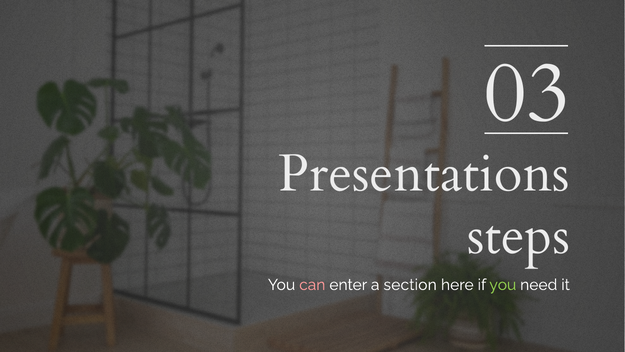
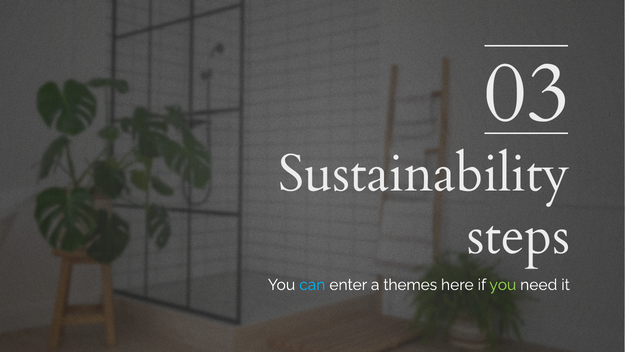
Presentations: Presentations -> Sustainability
can colour: pink -> light blue
section: section -> themes
